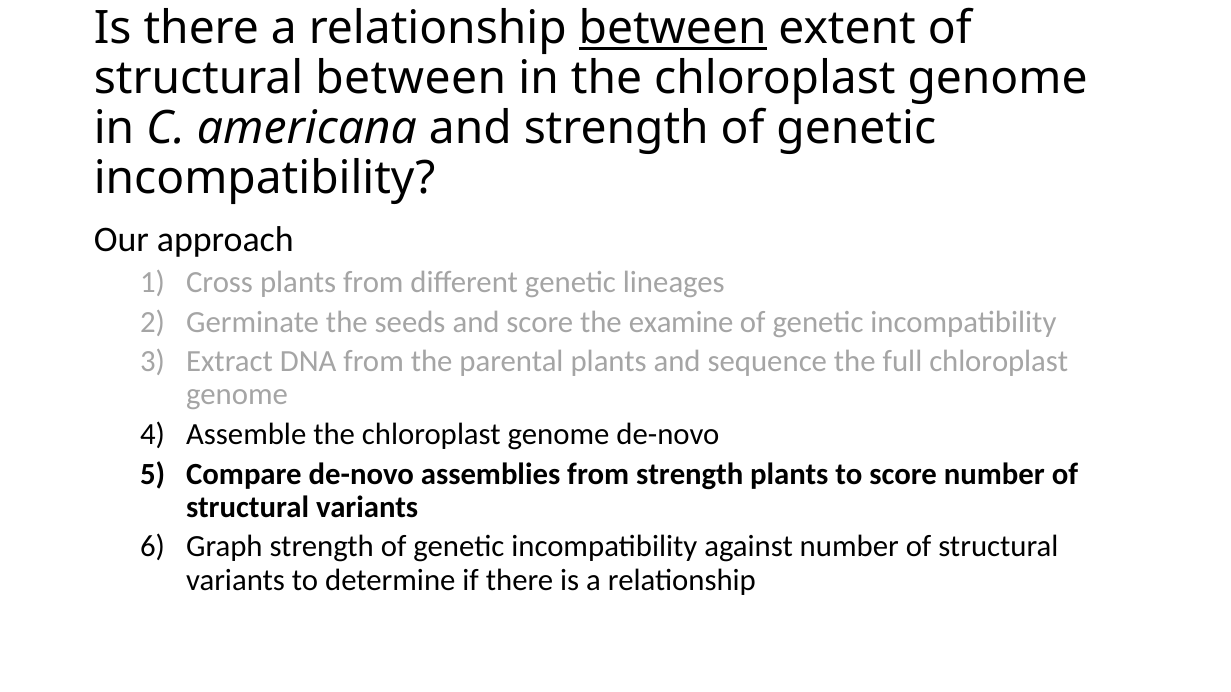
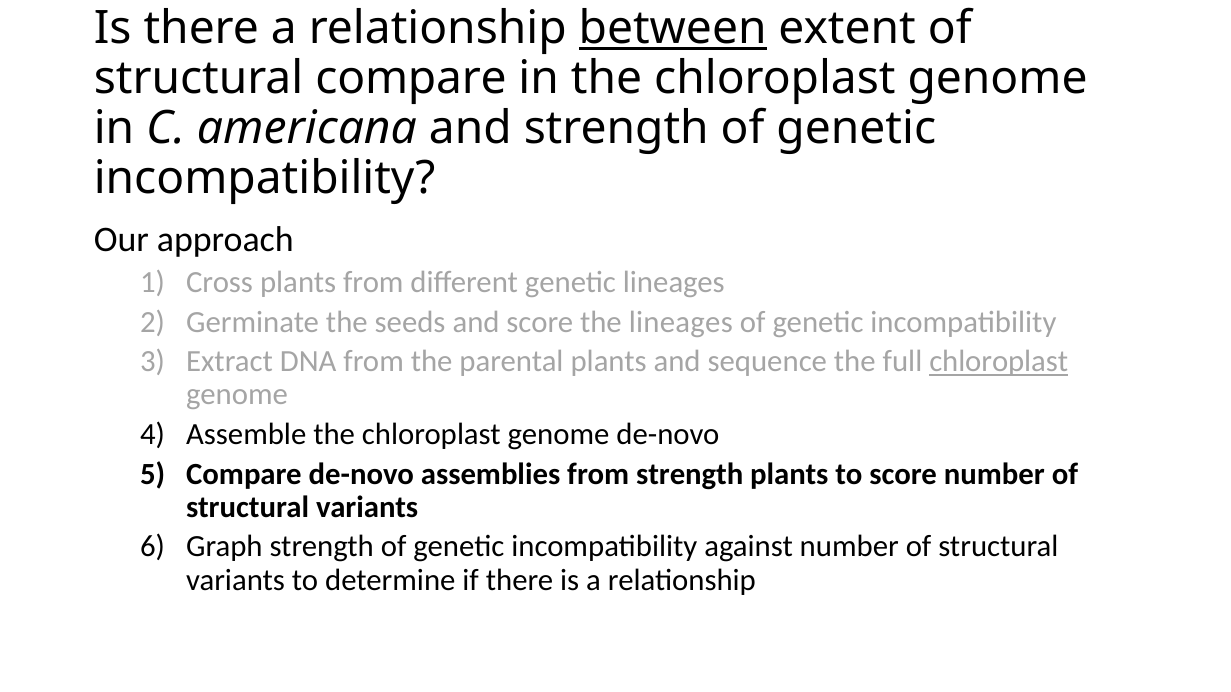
structural between: between -> compare
the examine: examine -> lineages
chloroplast at (999, 362) underline: none -> present
